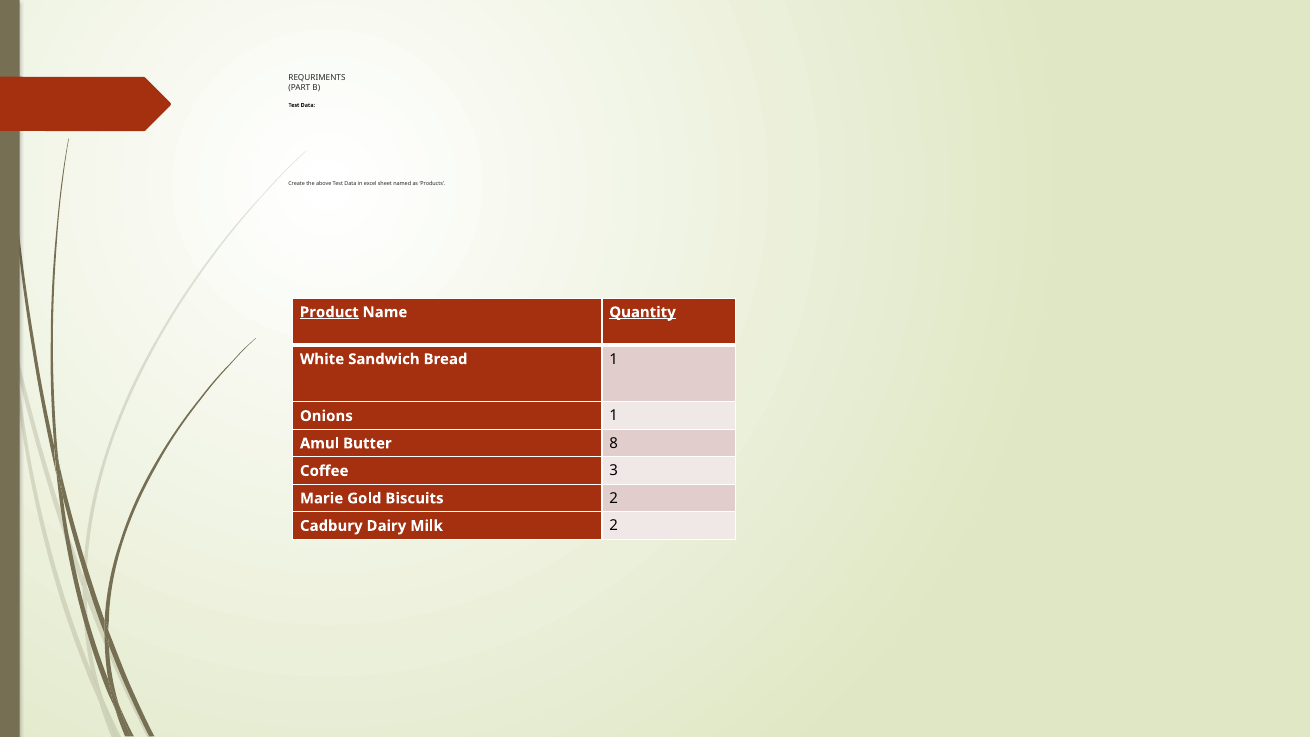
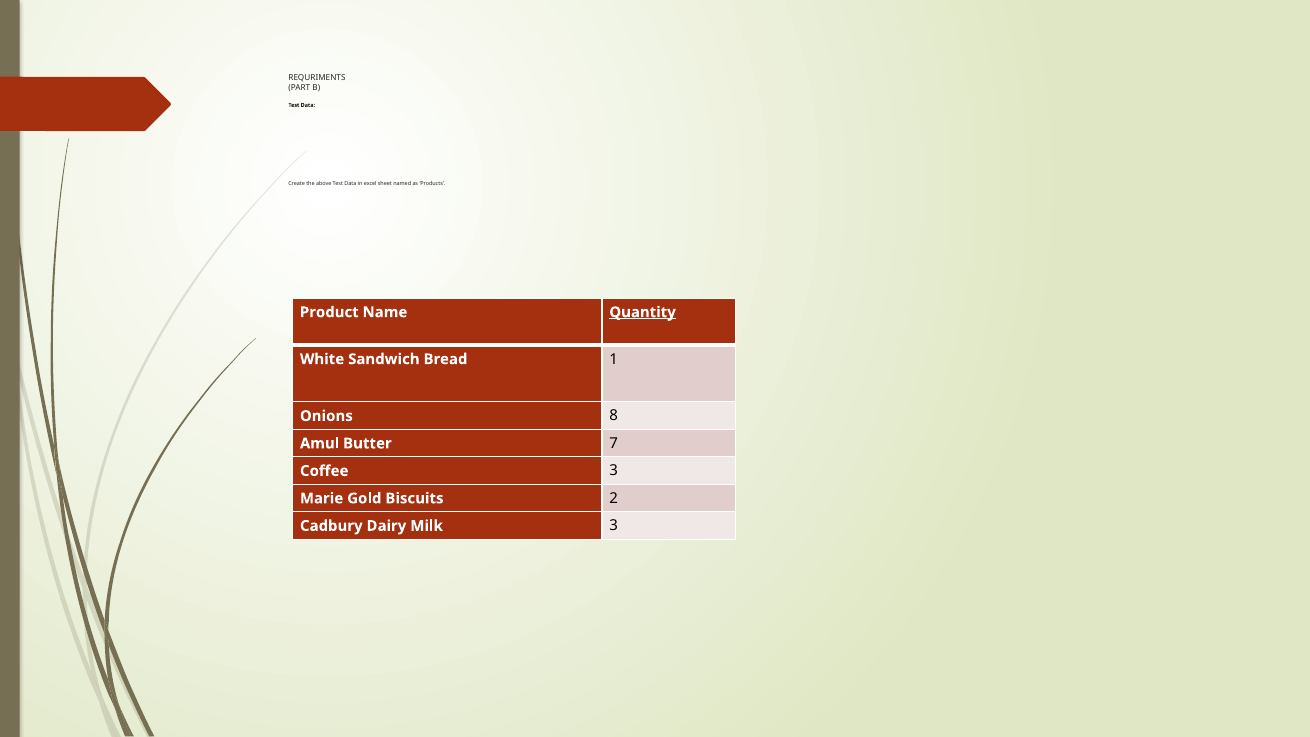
Product underline: present -> none
Onions 1: 1 -> 8
8: 8 -> 7
Milk 2: 2 -> 3
